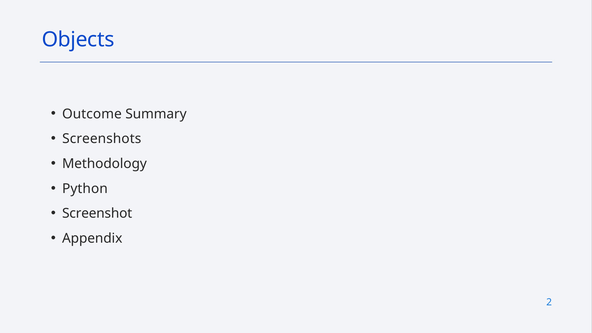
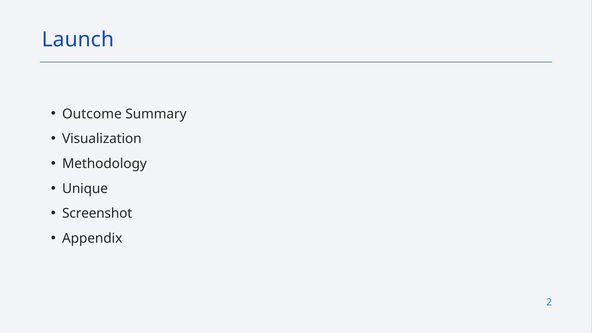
Objects: Objects -> Launch
Screenshots: Screenshots -> Visualization
Python: Python -> Unique
